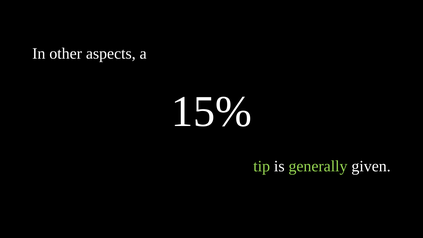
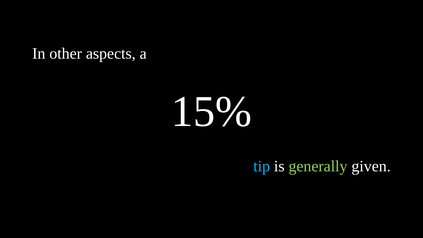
tip colour: light green -> light blue
